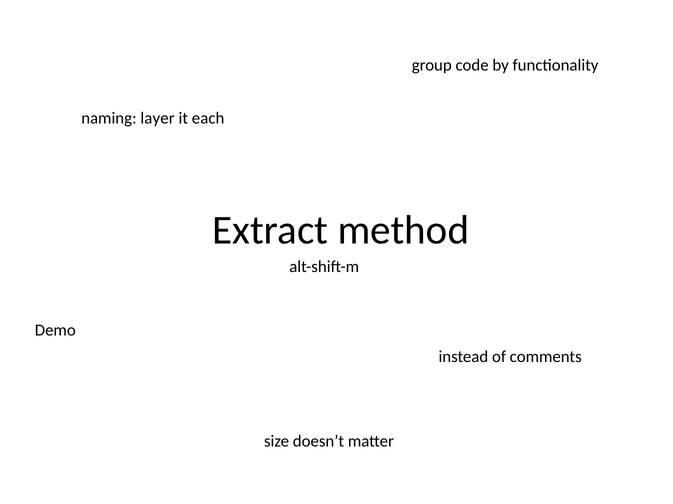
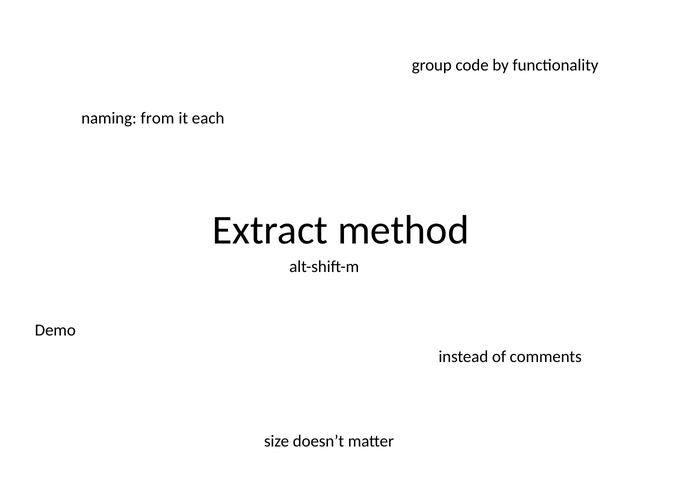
layer: layer -> from
